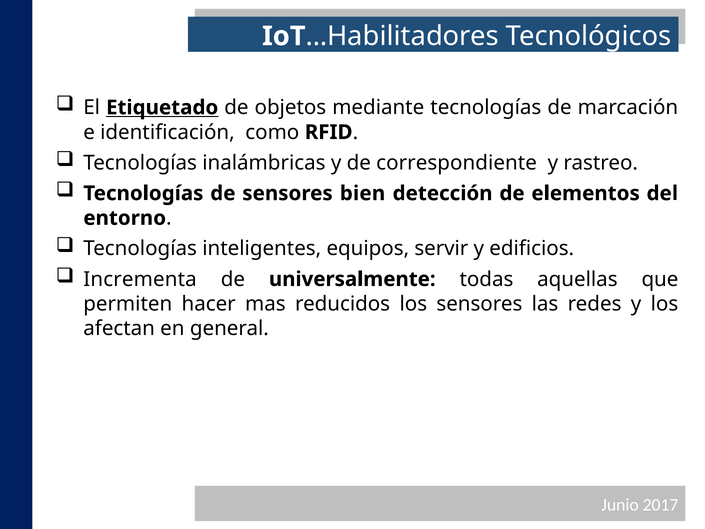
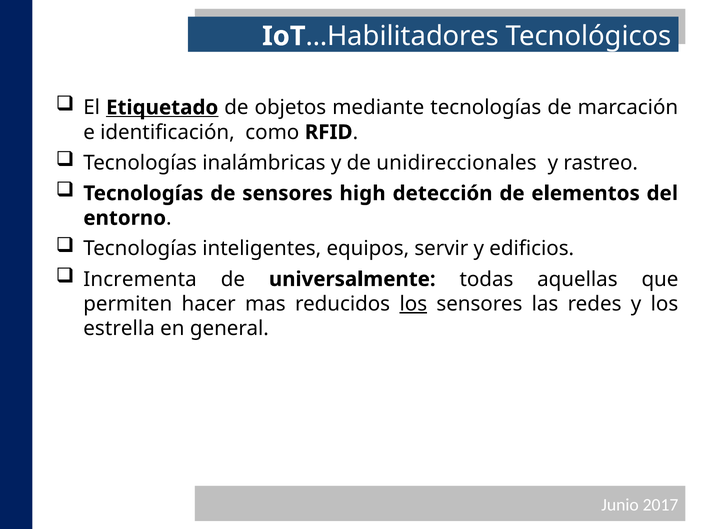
correspondiente: correspondiente -> unidireccionales
bien: bien -> high
los at (413, 304) underline: none -> present
afectan: afectan -> estrella
